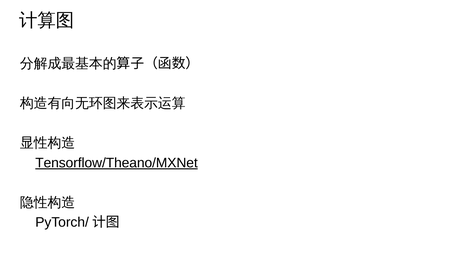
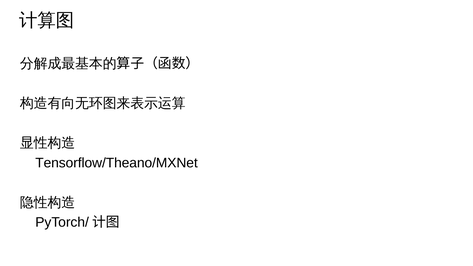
Tensorflow/Theano/MXNet underline: present -> none
